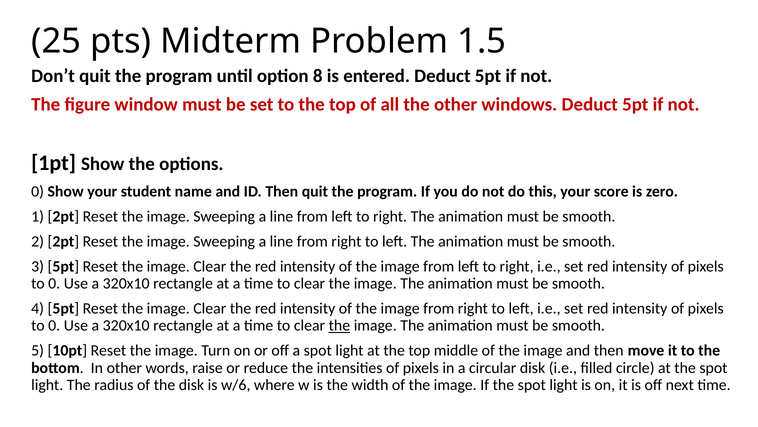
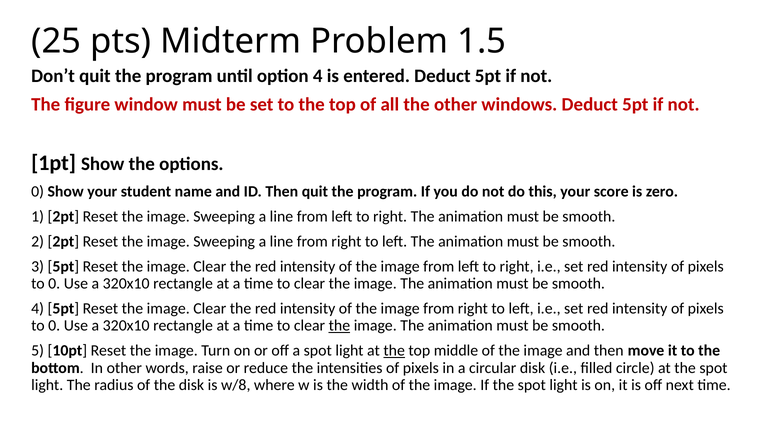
option 8: 8 -> 4
the at (394, 350) underline: none -> present
w/6: w/6 -> w/8
